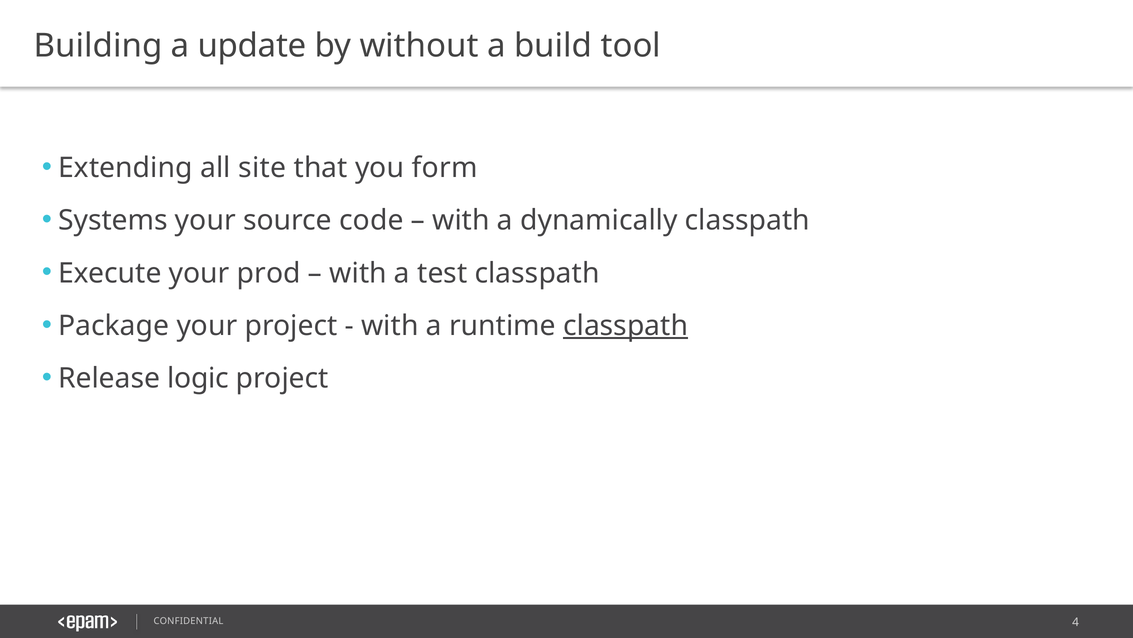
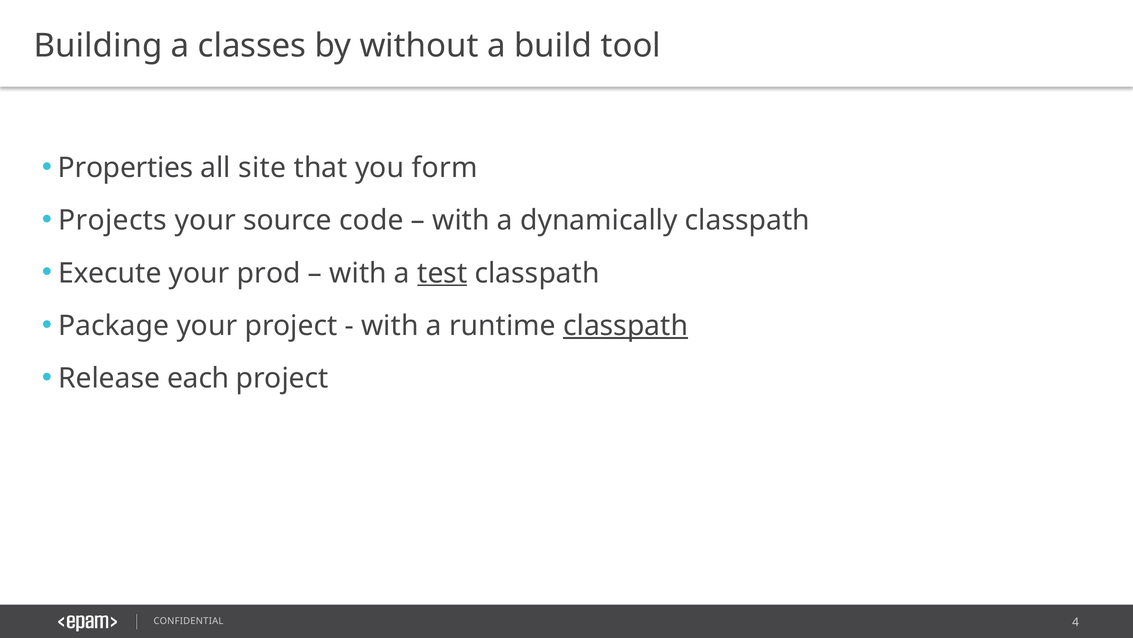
update: update -> classes
Extending: Extending -> Properties
Systems: Systems -> Projects
test underline: none -> present
logic: logic -> each
